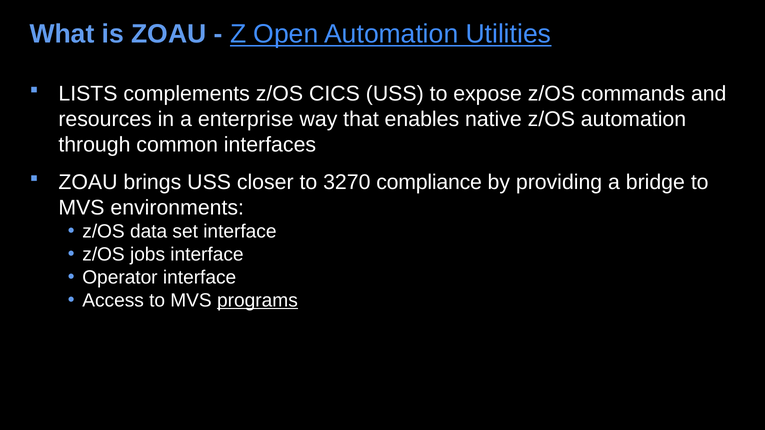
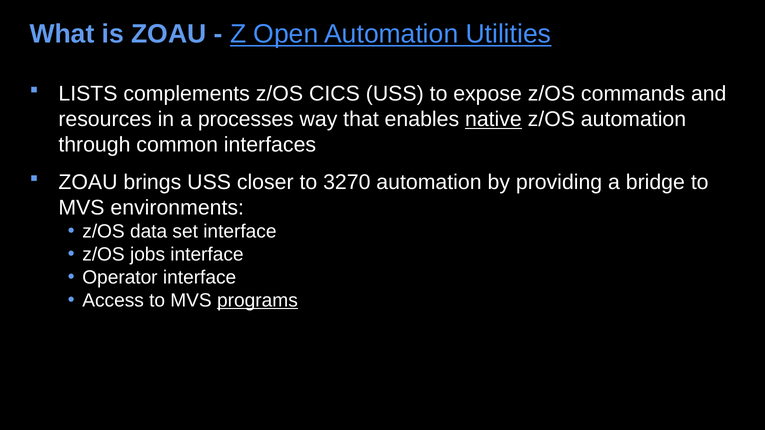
enterprise: enterprise -> processes
native underline: none -> present
3270 compliance: compliance -> automation
